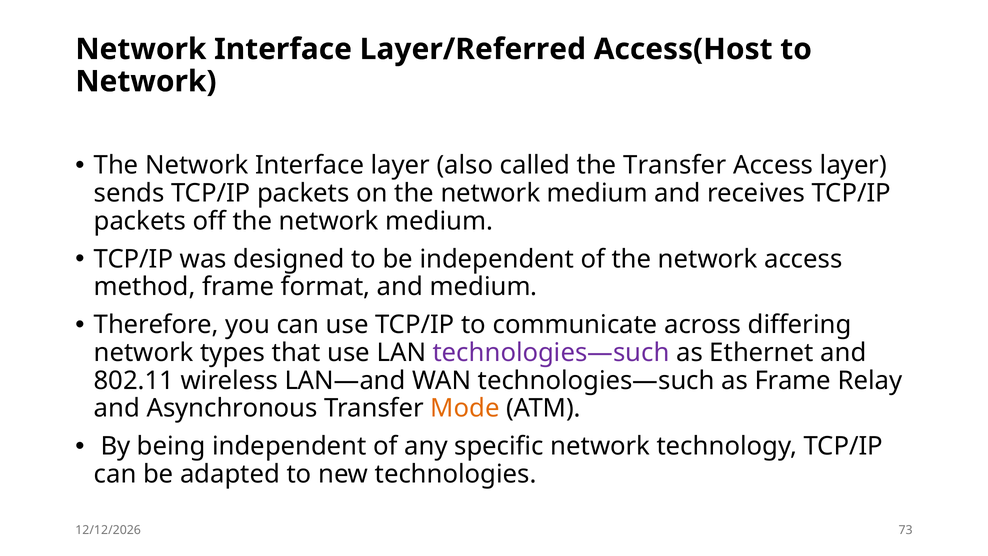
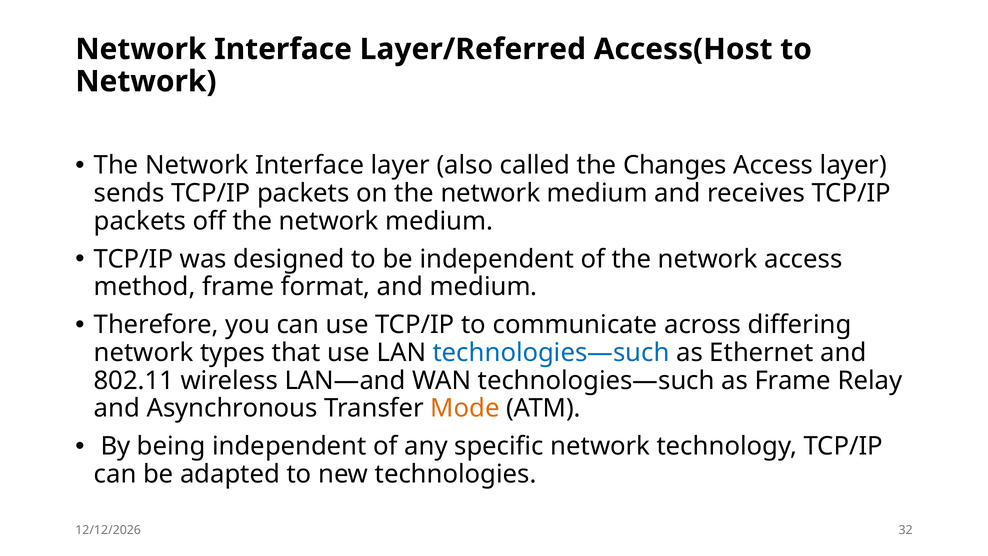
the Transfer: Transfer -> Changes
technologies—such at (551, 353) colour: purple -> blue
73: 73 -> 32
